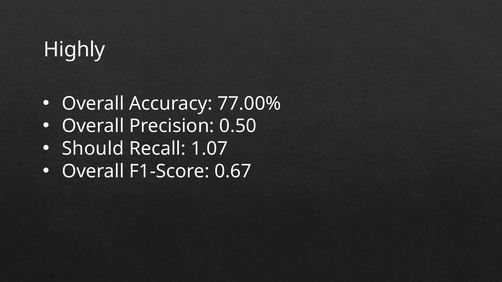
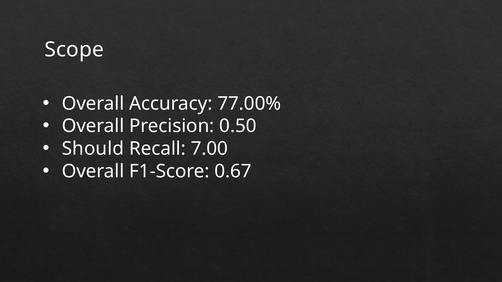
Highly: Highly -> Scope
1.07: 1.07 -> 7.00
